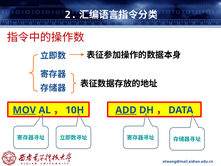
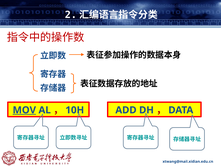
ADD underline: present -> none
